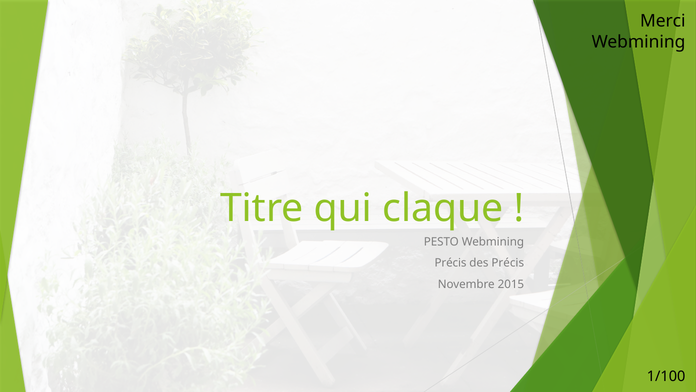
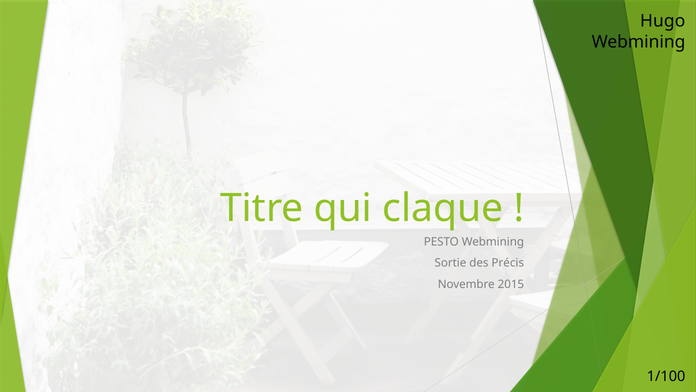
Merci: Merci -> Hugo
Précis at (451, 263): Précis -> Sortie
